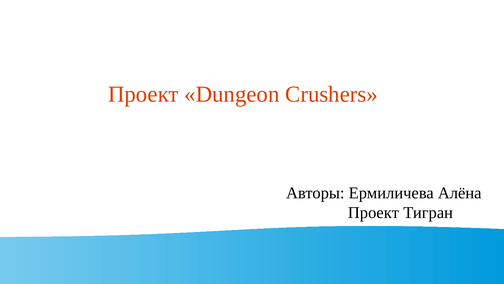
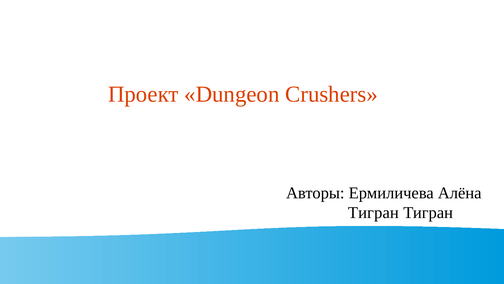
Проект at (373, 212): Проект -> Тигран
